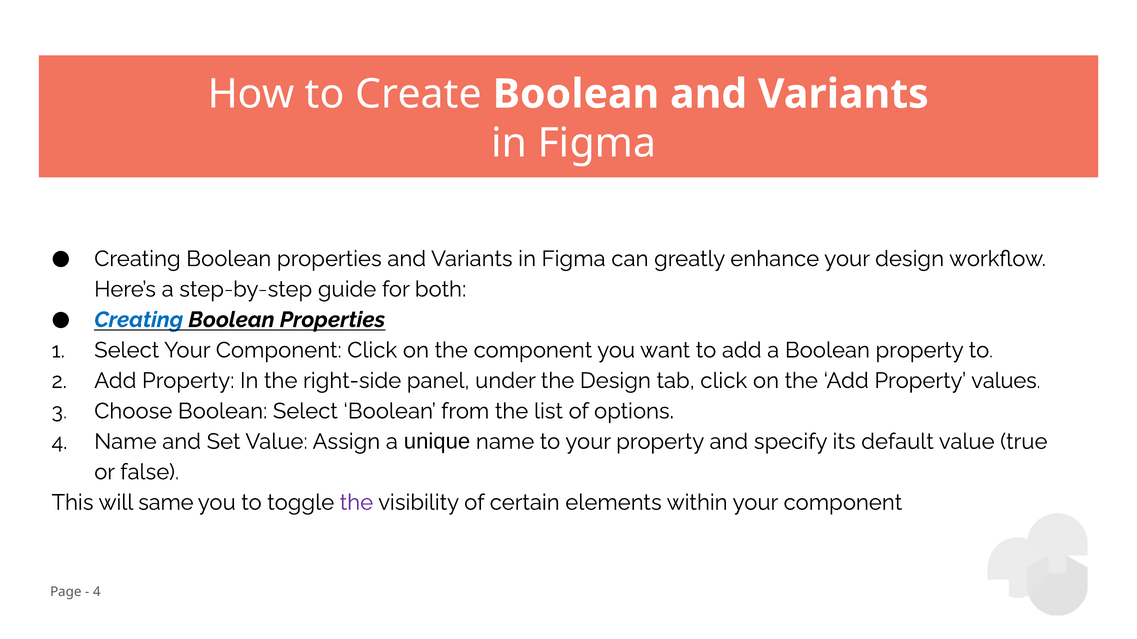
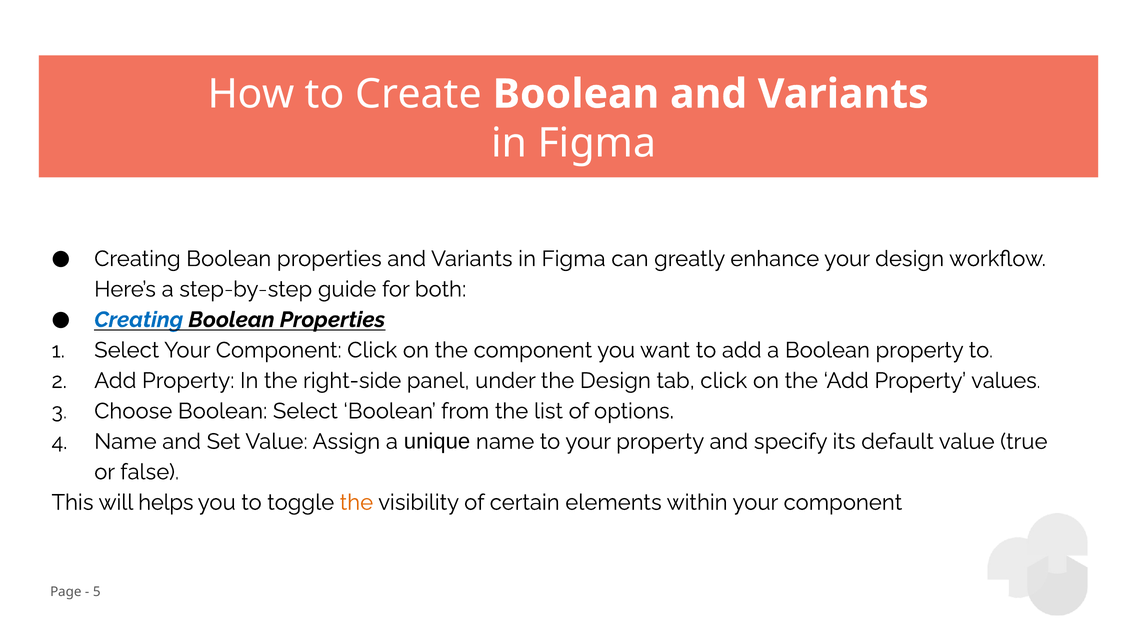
same: same -> helps
the at (356, 503) colour: purple -> orange
4 at (97, 592): 4 -> 5
